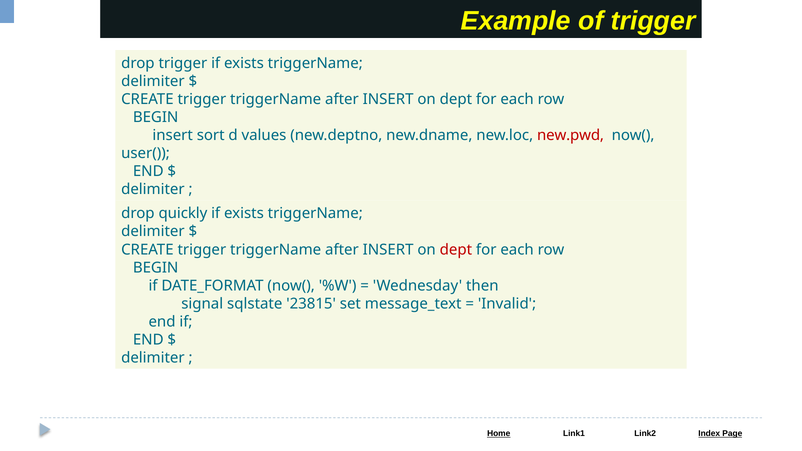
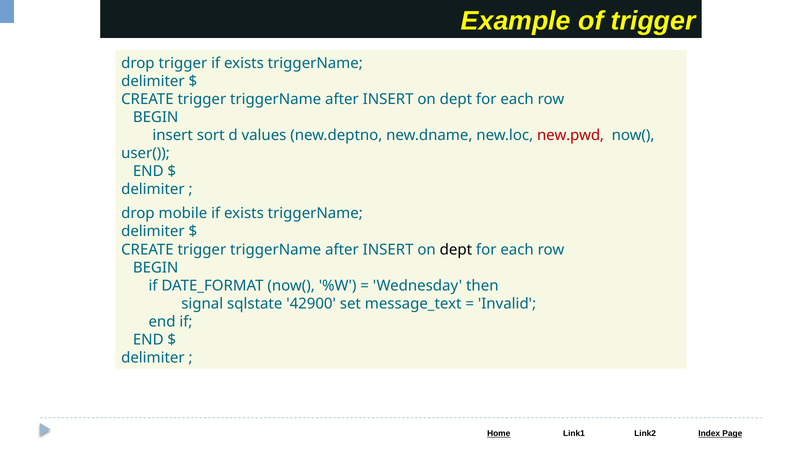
quickly: quickly -> mobile
dept at (456, 250) colour: red -> black
23815: 23815 -> 42900
